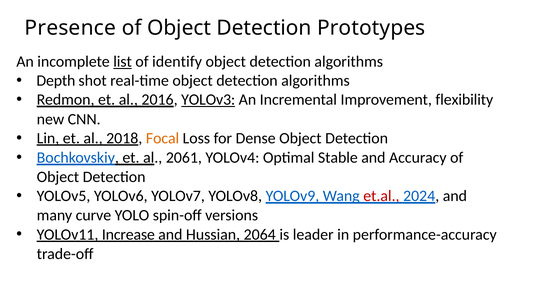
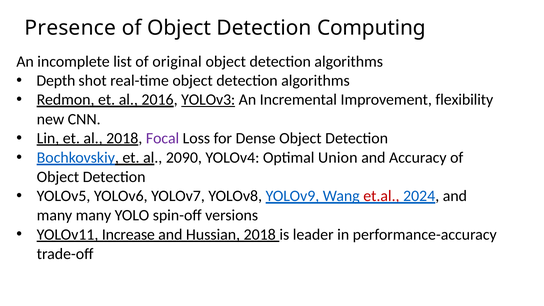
Prototypes: Prototypes -> Computing
list underline: present -> none
identify: identify -> original
Focal colour: orange -> purple
2061: 2061 -> 2090
Stable: Stable -> Union
many curve: curve -> many
Hussian 2064: 2064 -> 2018
